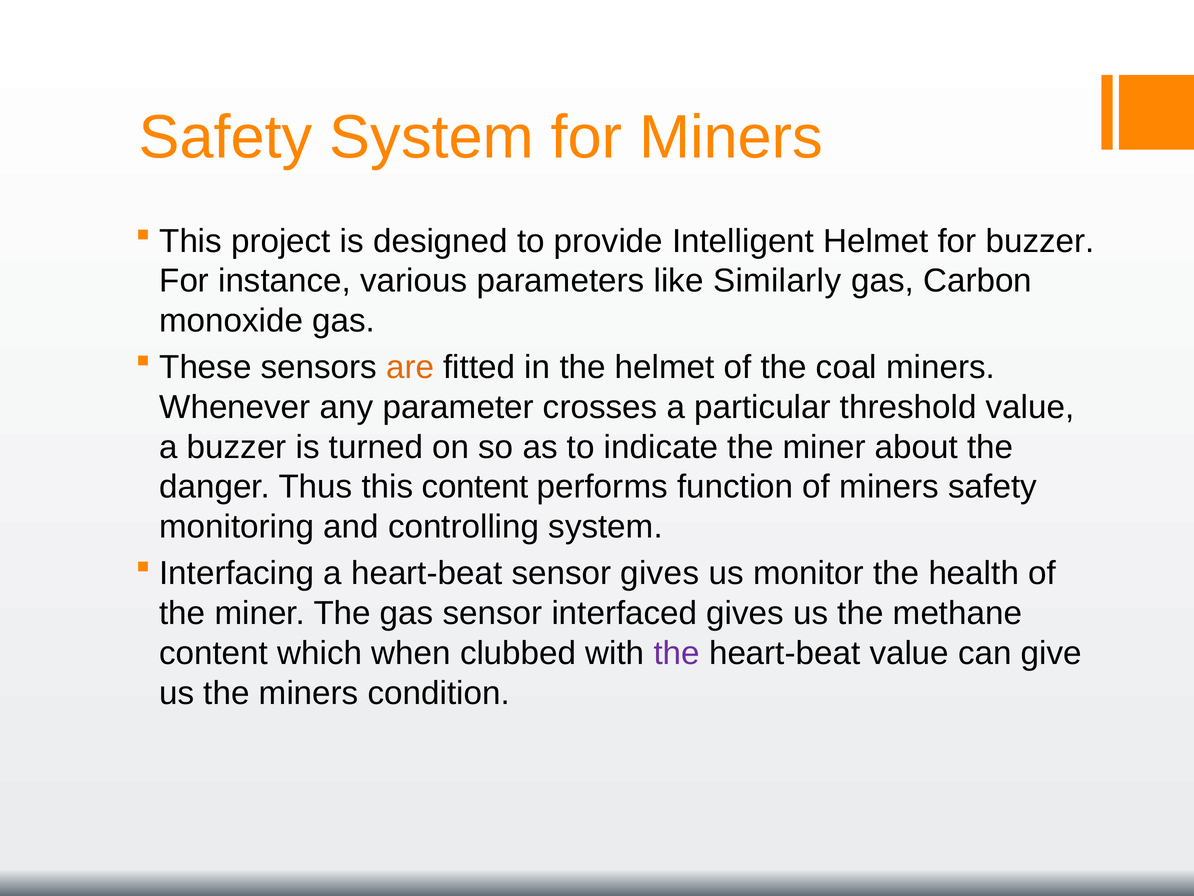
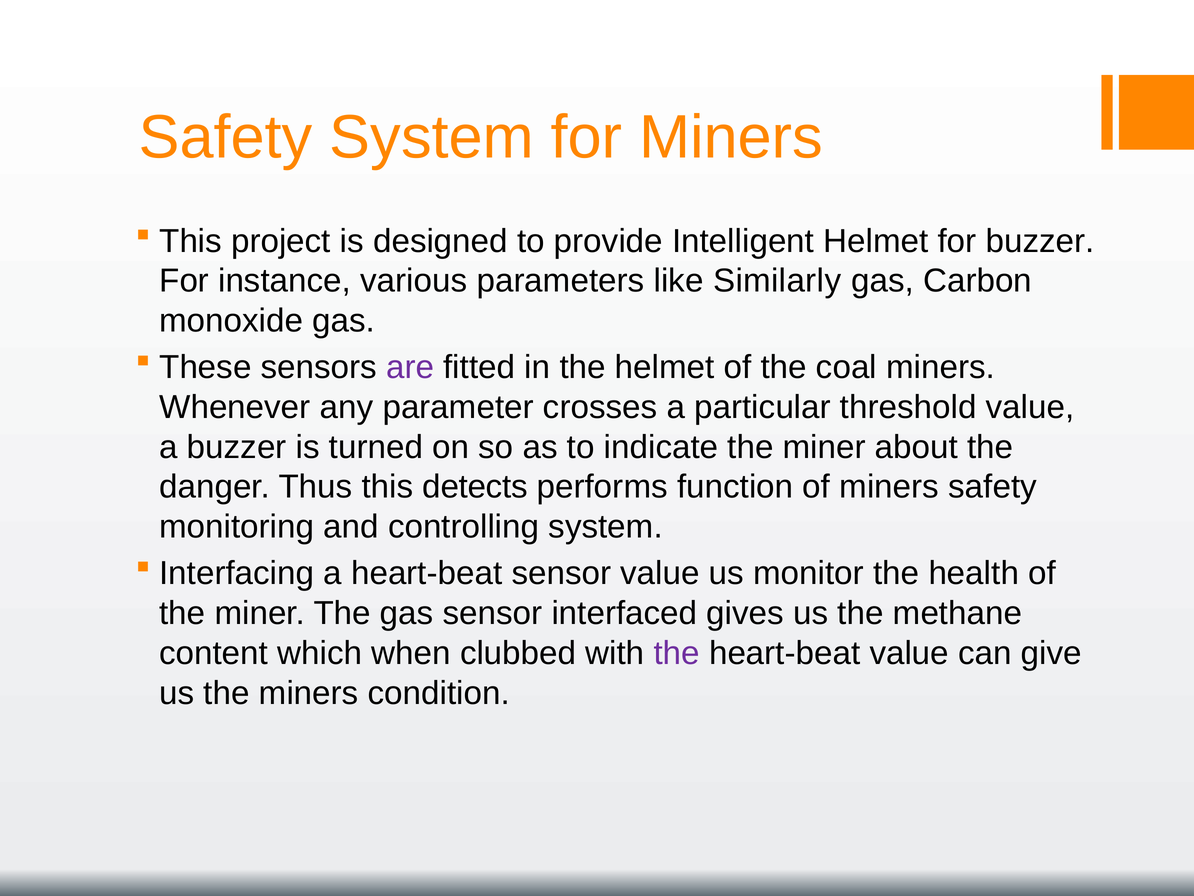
are colour: orange -> purple
this content: content -> detects
sensor gives: gives -> value
